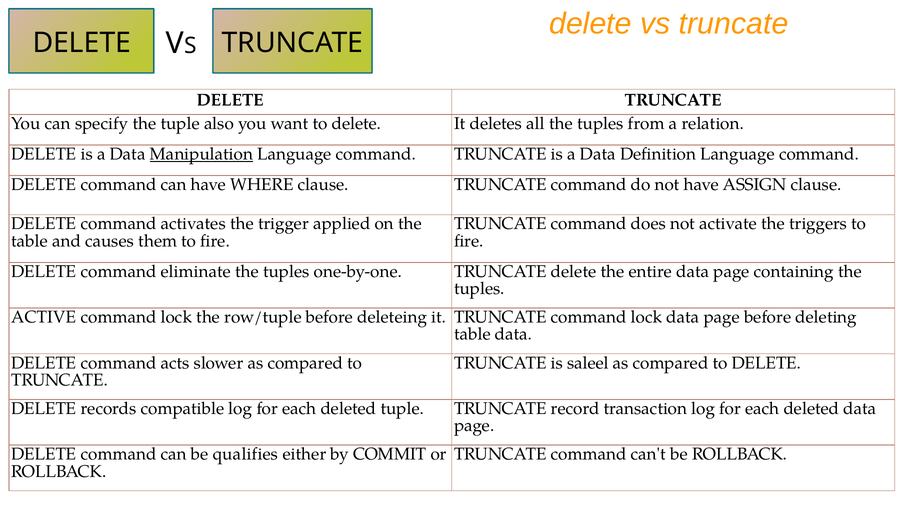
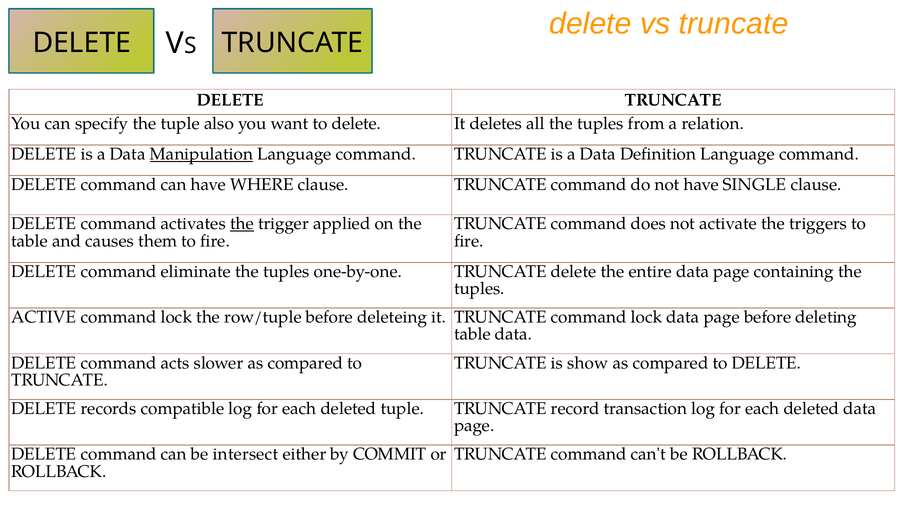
ASSIGN: ASSIGN -> SINGLE
the at (242, 224) underline: none -> present
saleel: saleel -> show
qualifies: qualifies -> intersect
